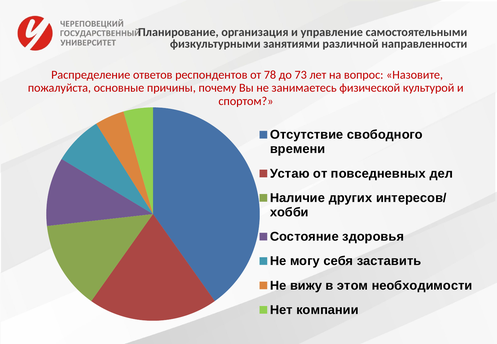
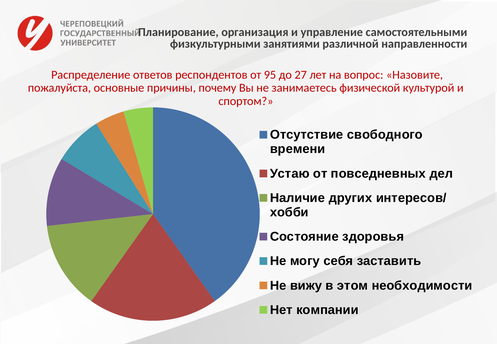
78: 78 -> 95
73: 73 -> 27
